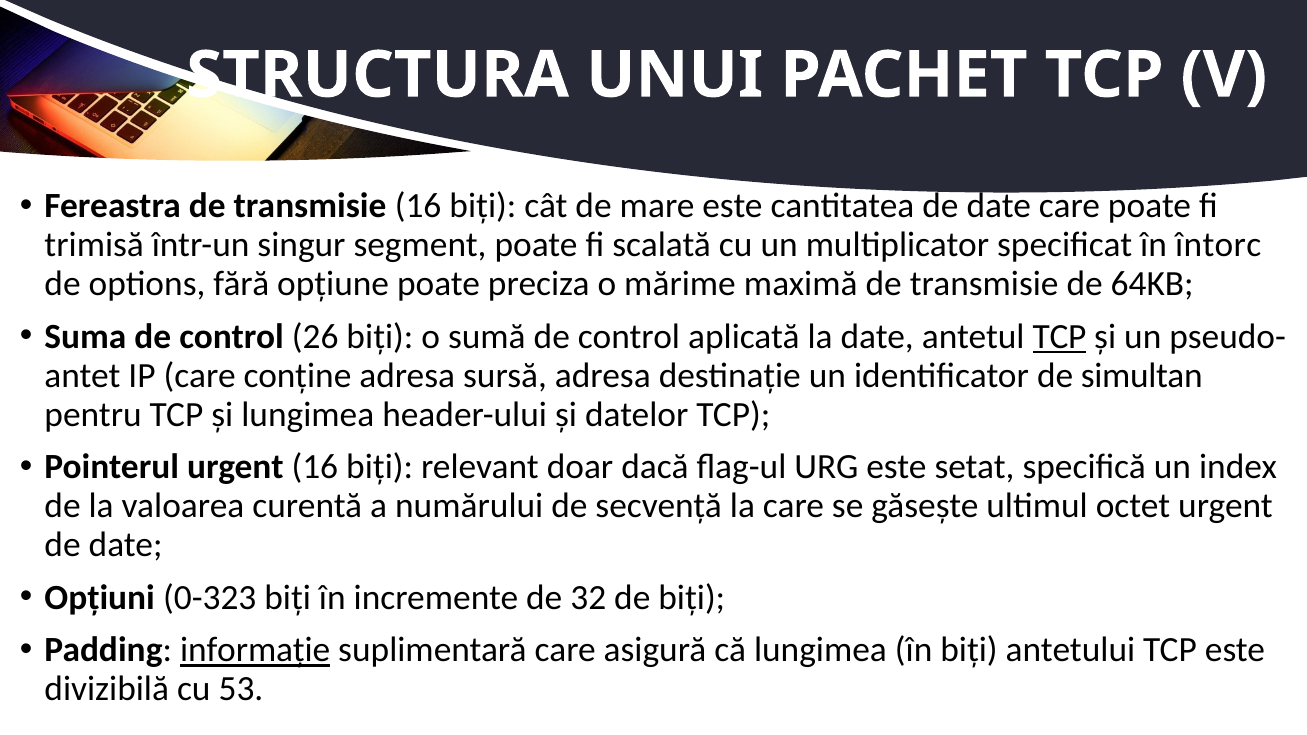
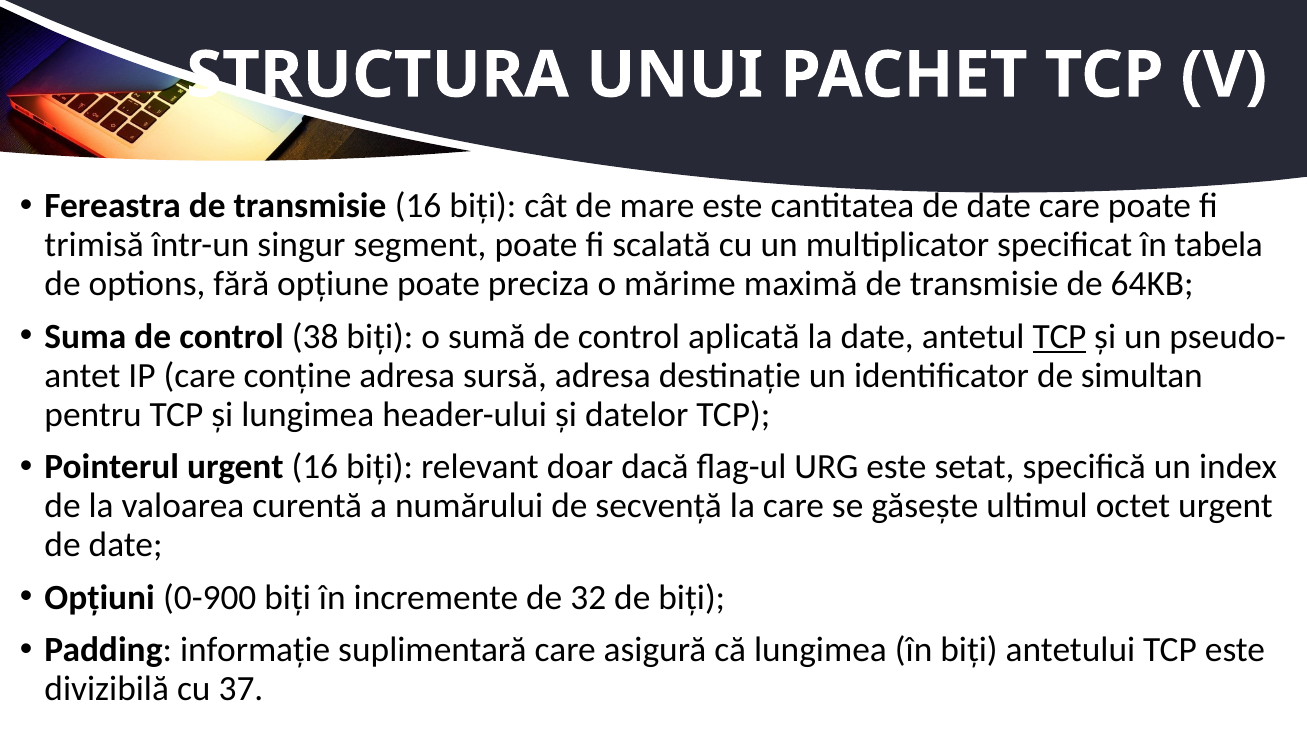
întorc: întorc -> tabela
26: 26 -> 38
0-323: 0-323 -> 0-900
informație underline: present -> none
53: 53 -> 37
